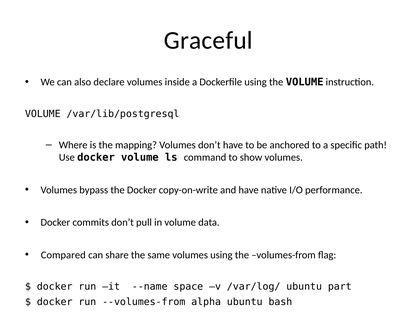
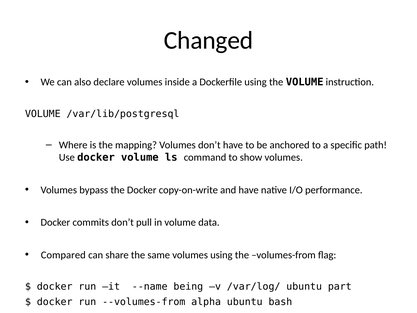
Graceful: Graceful -> Changed
space: space -> being
